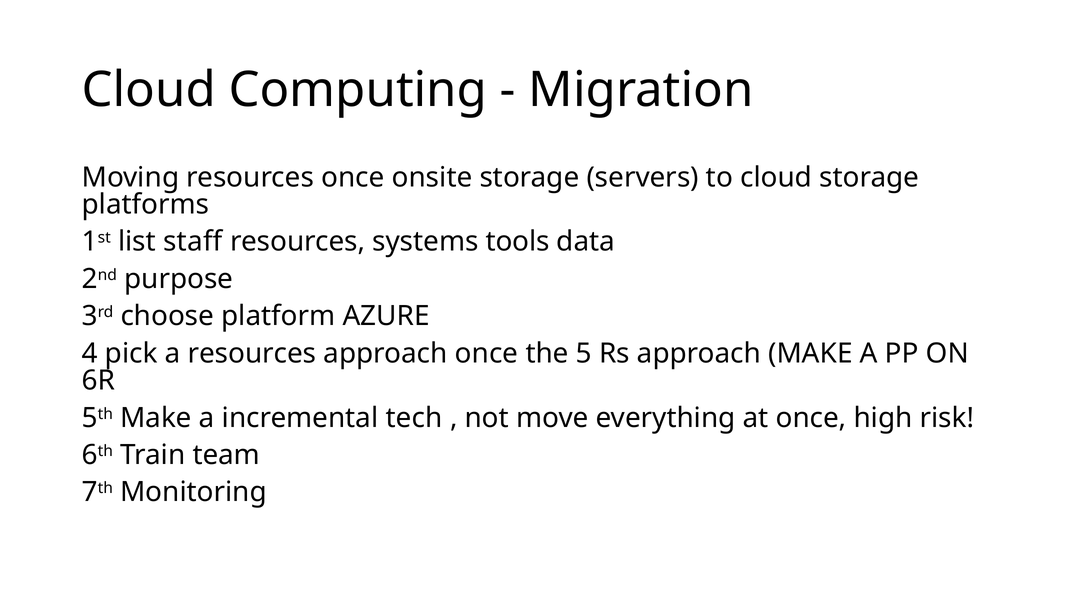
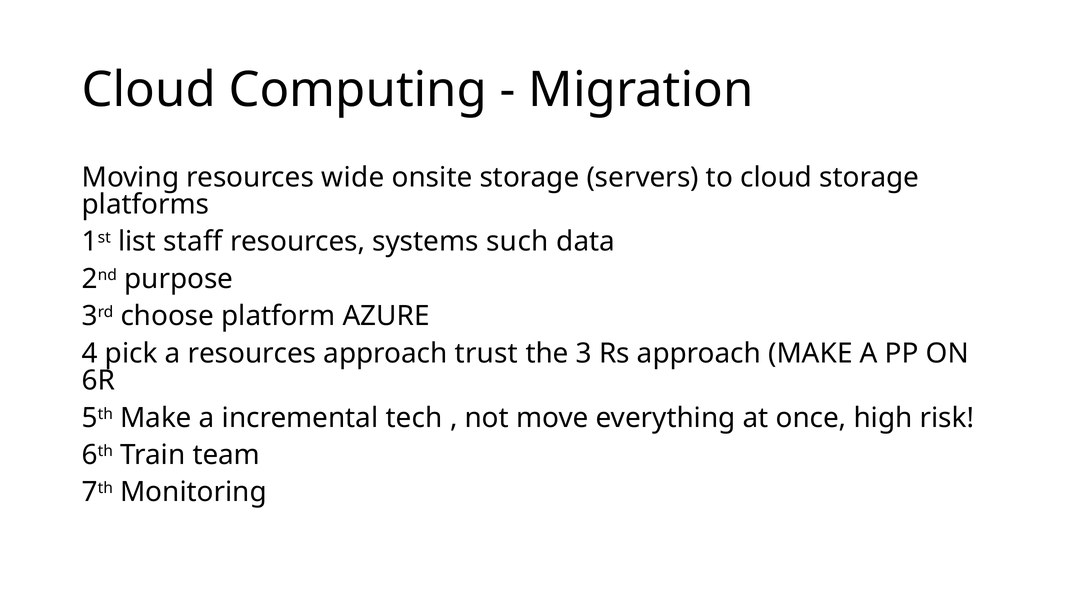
resources once: once -> wide
tools: tools -> such
approach once: once -> trust
5: 5 -> 3
